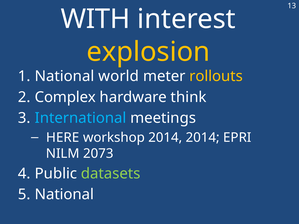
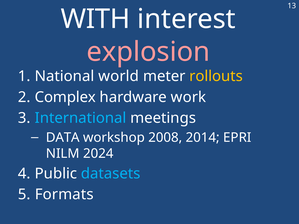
explosion colour: yellow -> pink
think: think -> work
HERE: HERE -> DATA
workshop 2014: 2014 -> 2008
2073: 2073 -> 2024
datasets colour: light green -> light blue
National at (64, 195): National -> Formats
